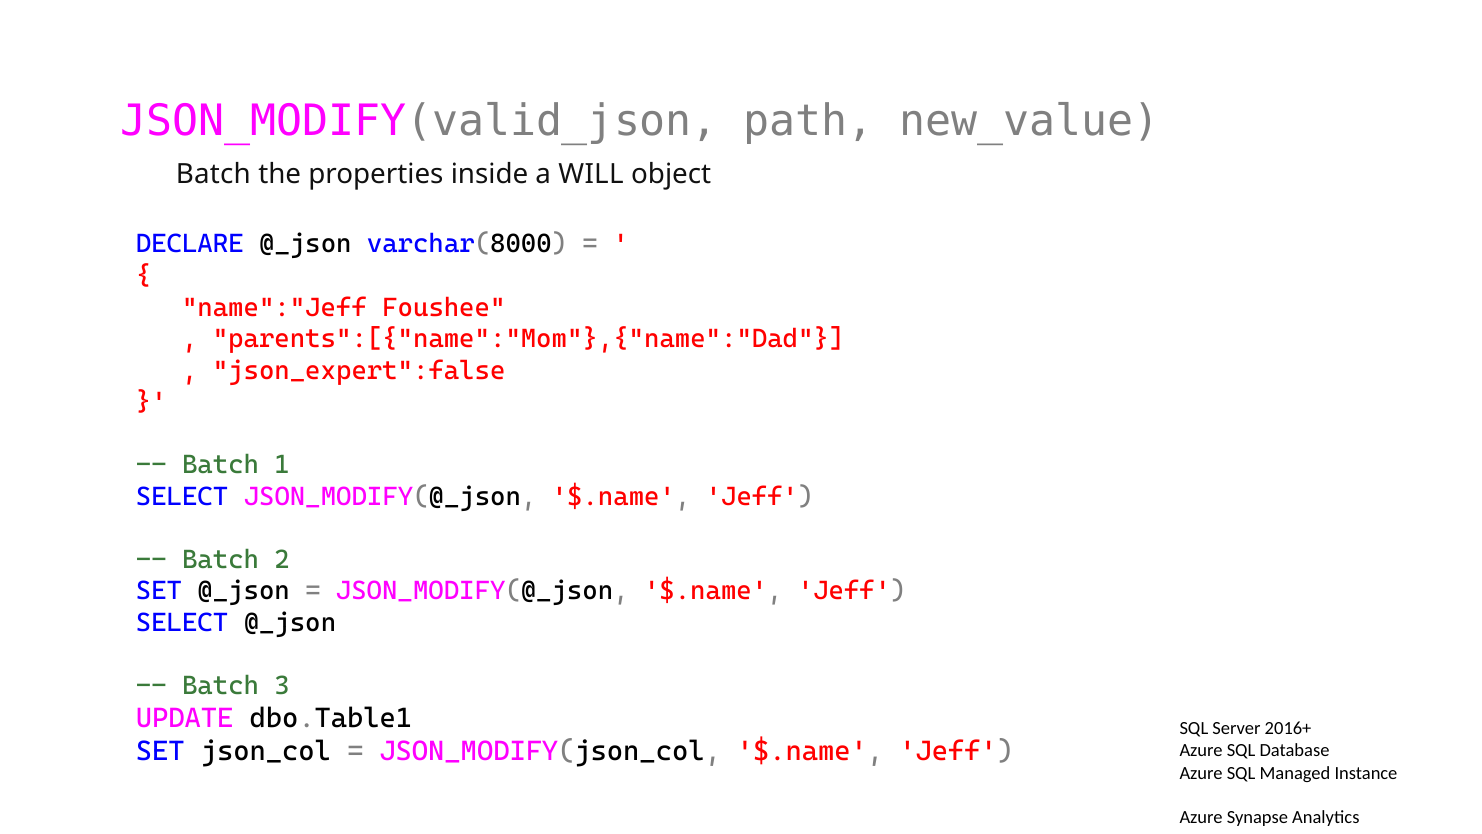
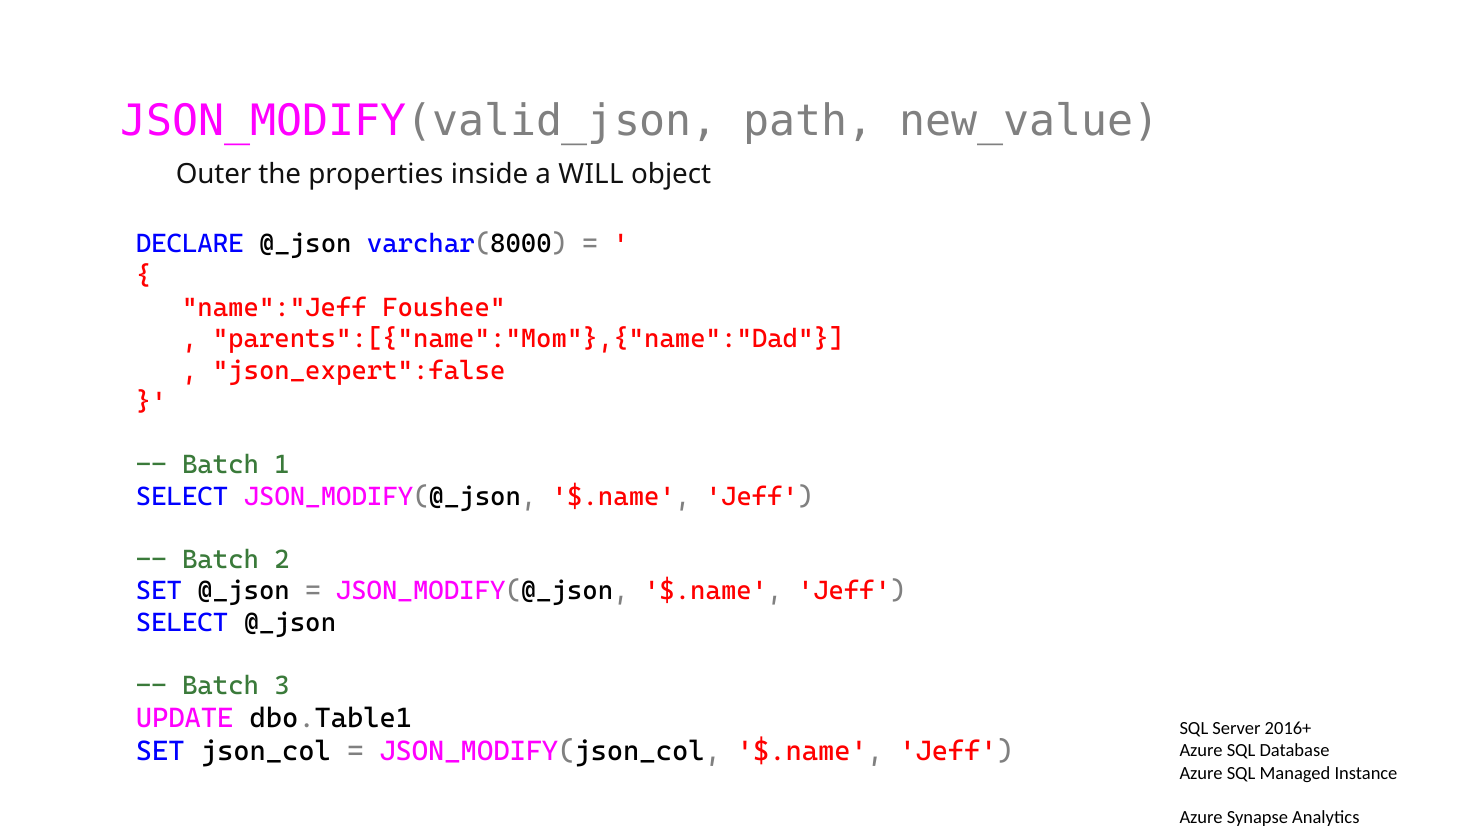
Batch at (213, 174): Batch -> Outer
